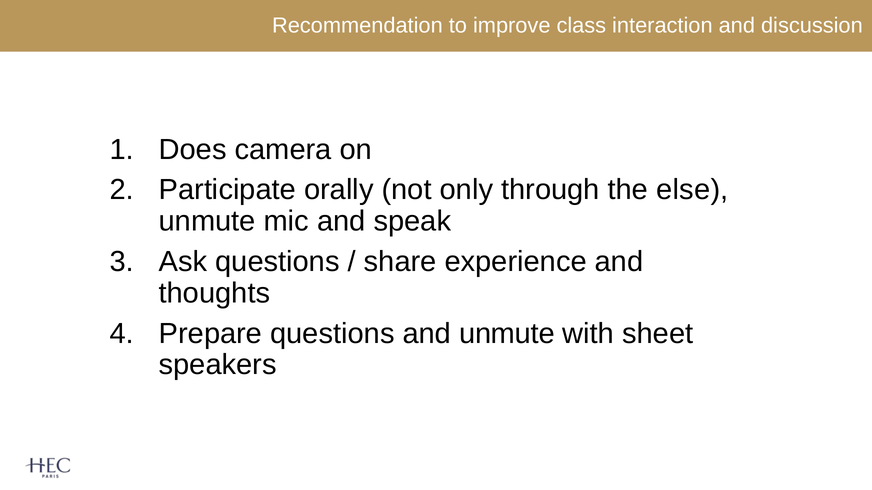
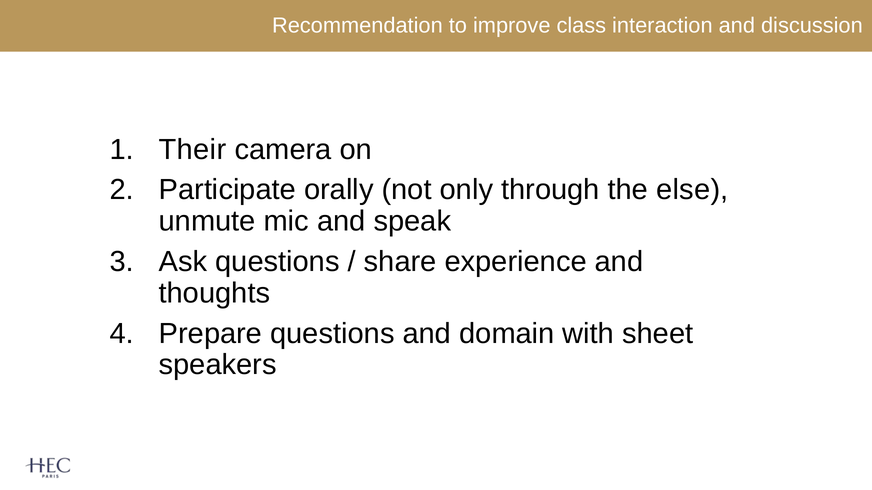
Does: Does -> Their
and unmute: unmute -> domain
